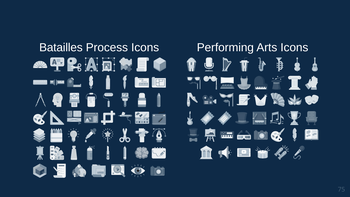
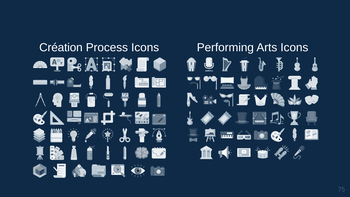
Batailles: Batailles -> Création
